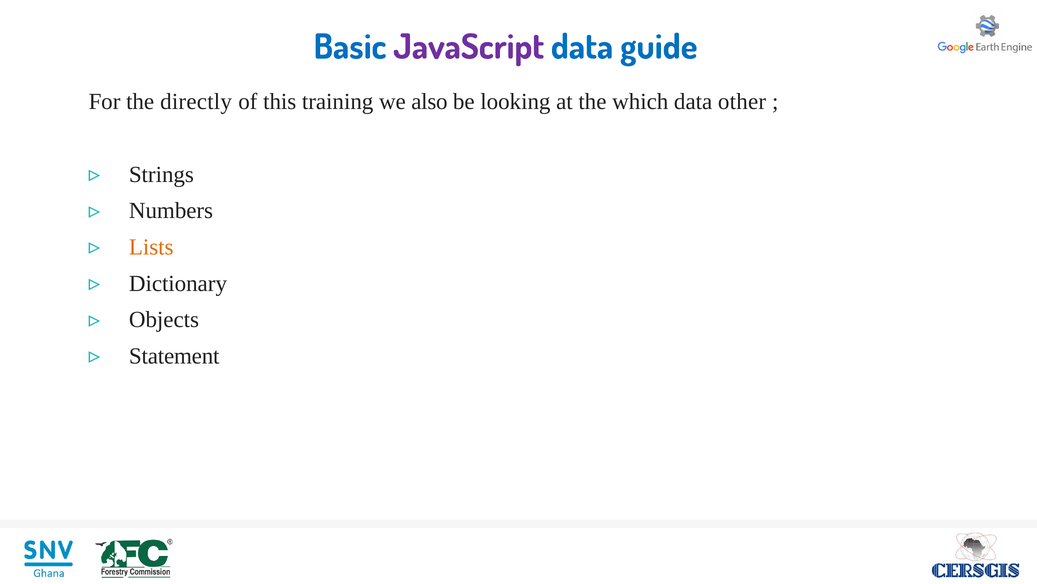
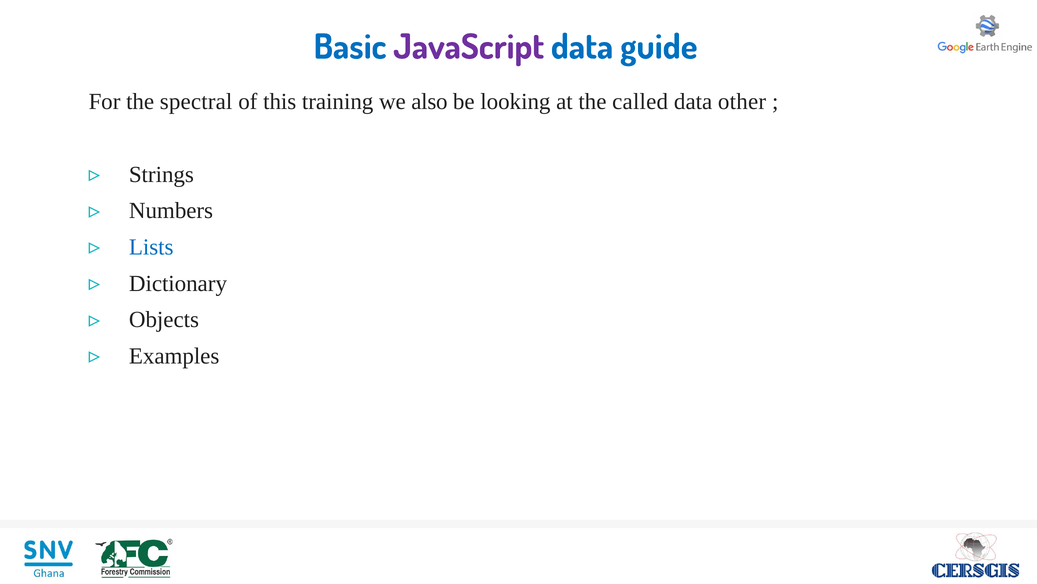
directly: directly -> spectral
which: which -> called
Lists colour: orange -> blue
Statement: Statement -> Examples
